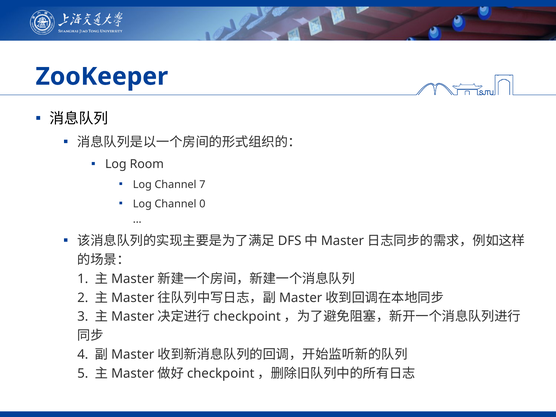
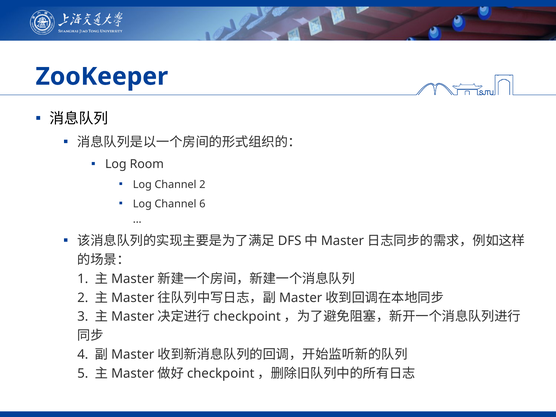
Channel 7: 7 -> 2
0: 0 -> 6
